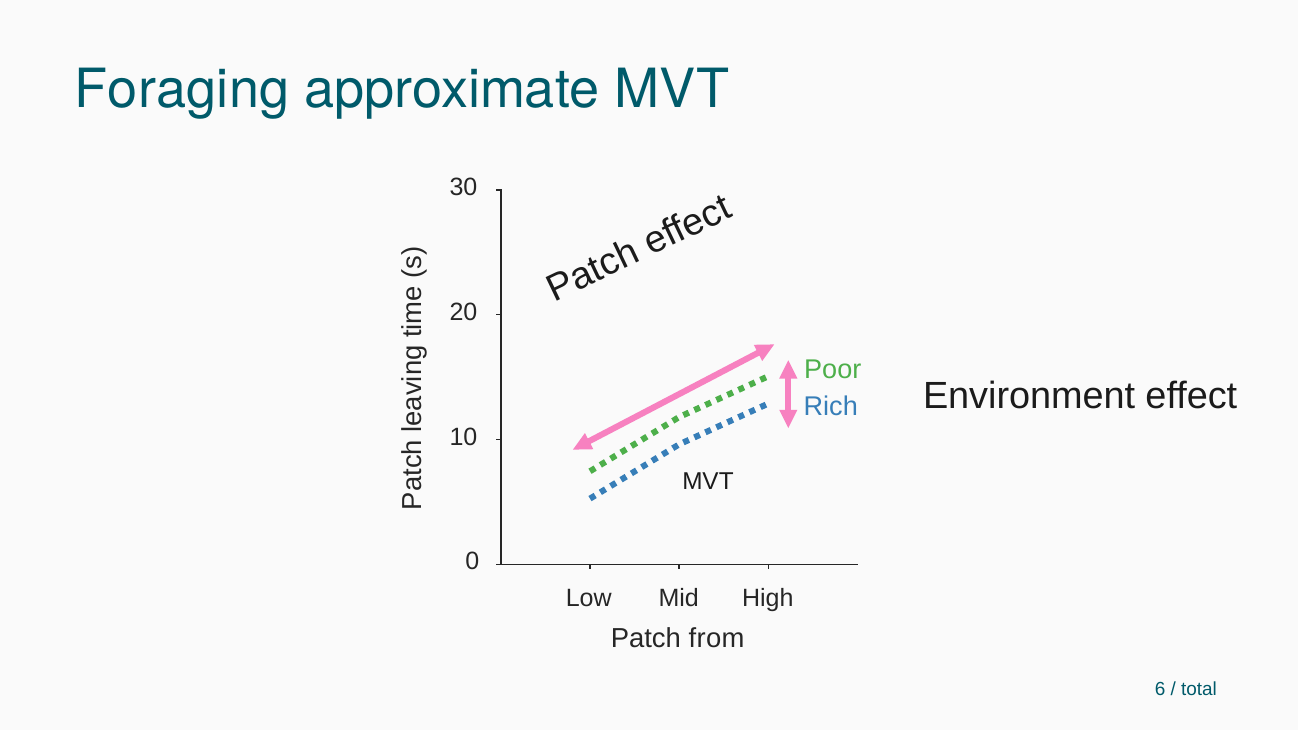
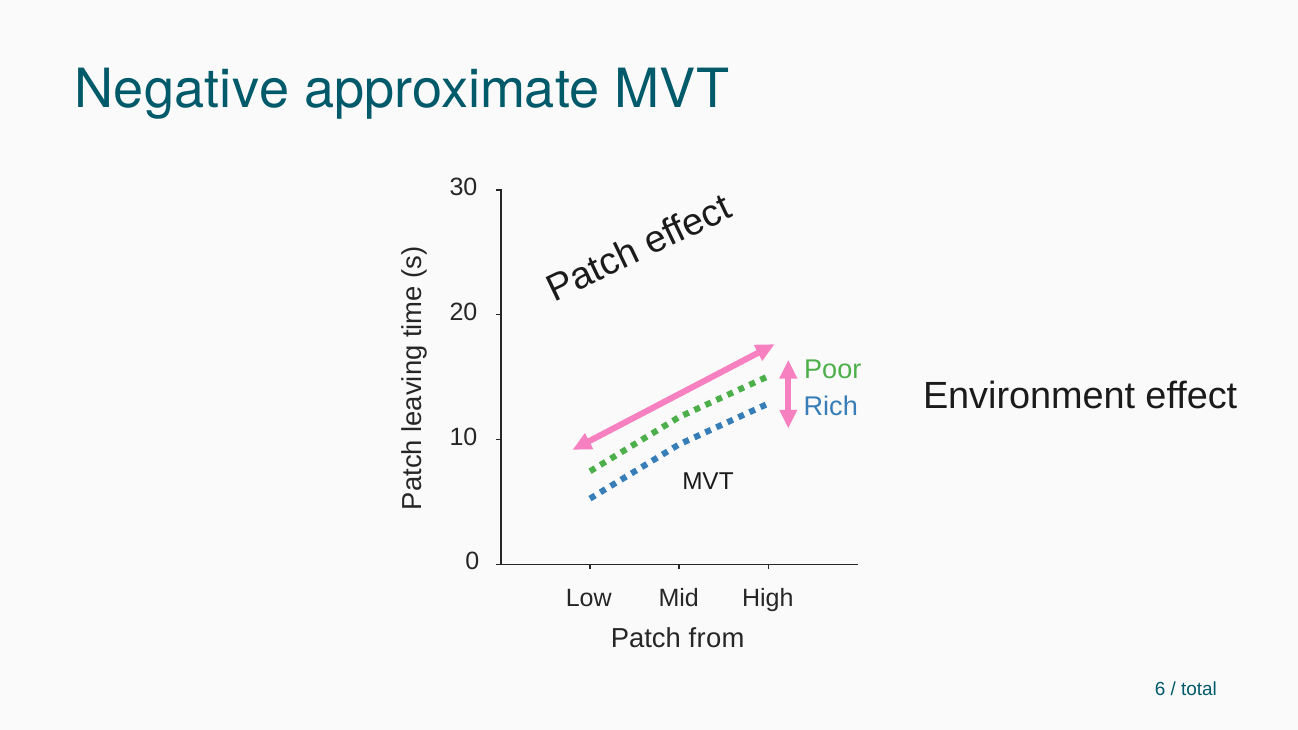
Foraging: Foraging -> Negative
